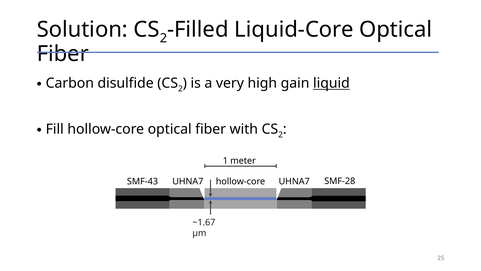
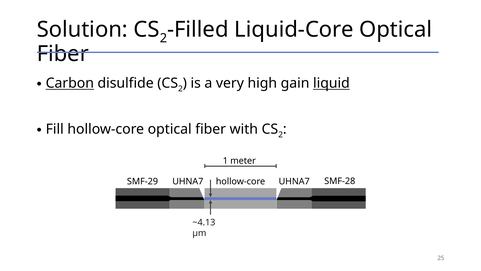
Carbon underline: none -> present
SMF-43: SMF-43 -> SMF-29
~1.67: ~1.67 -> ~4.13
